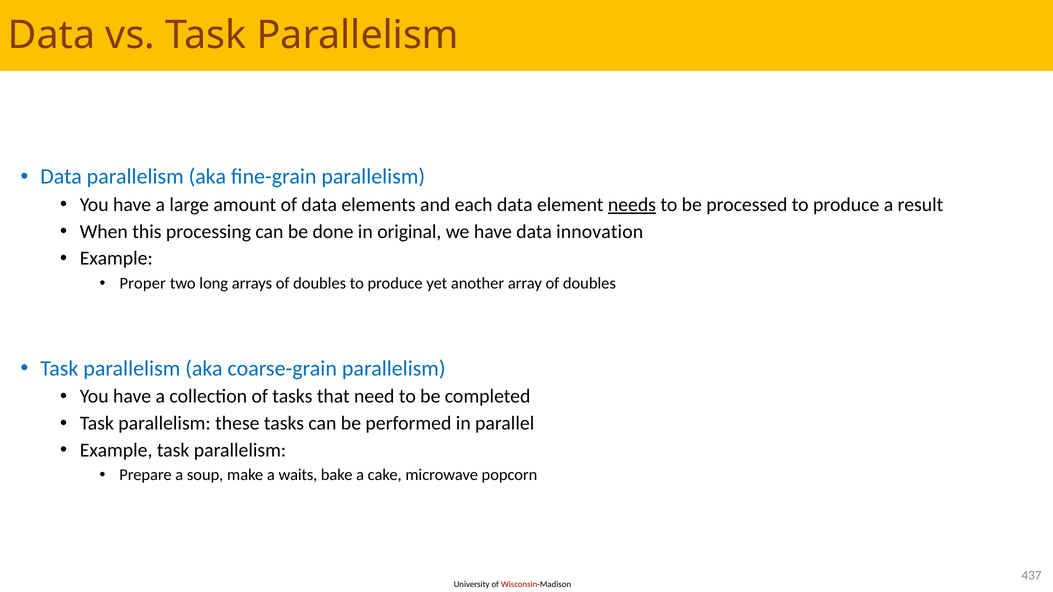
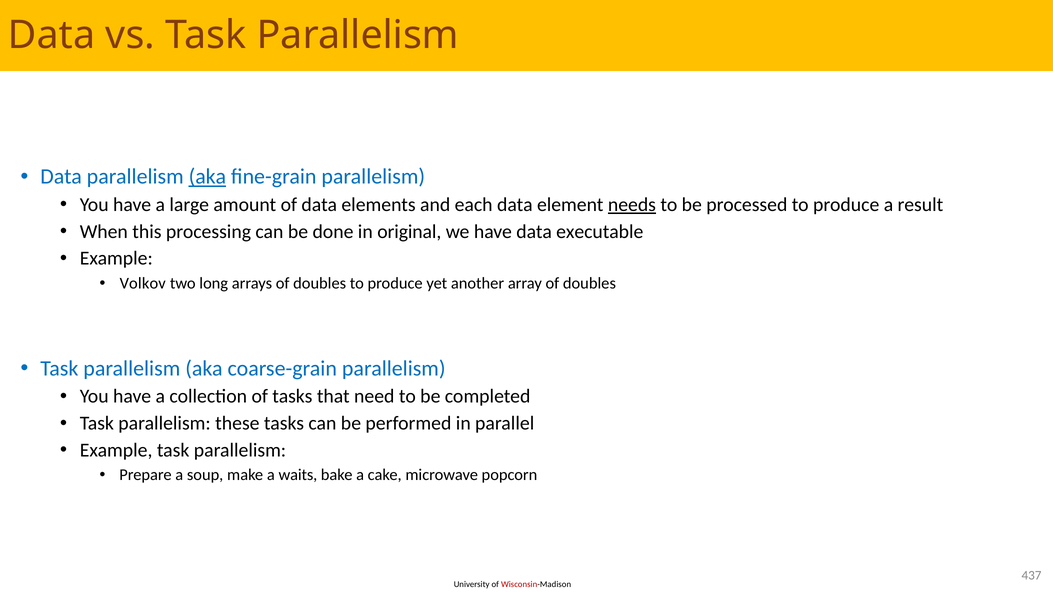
aka at (207, 177) underline: none -> present
innovation: innovation -> executable
Proper: Proper -> Volkov
